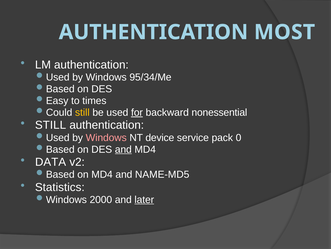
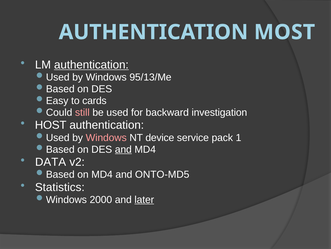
authentication at (91, 65) underline: none -> present
95/34/Me: 95/34/Me -> 95/13/Me
times: times -> cards
still at (82, 112) colour: yellow -> pink
for underline: present -> none
nonessential: nonessential -> investigation
STILL at (51, 125): STILL -> HOST
0: 0 -> 1
NAME-MD5: NAME-MD5 -> ONTO-MD5
